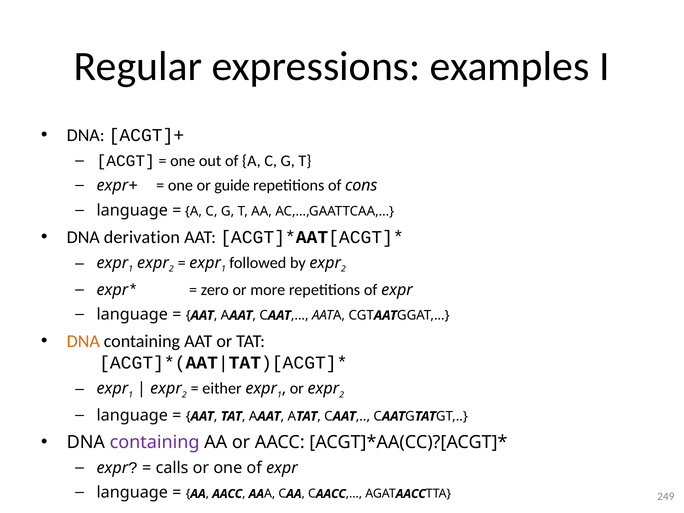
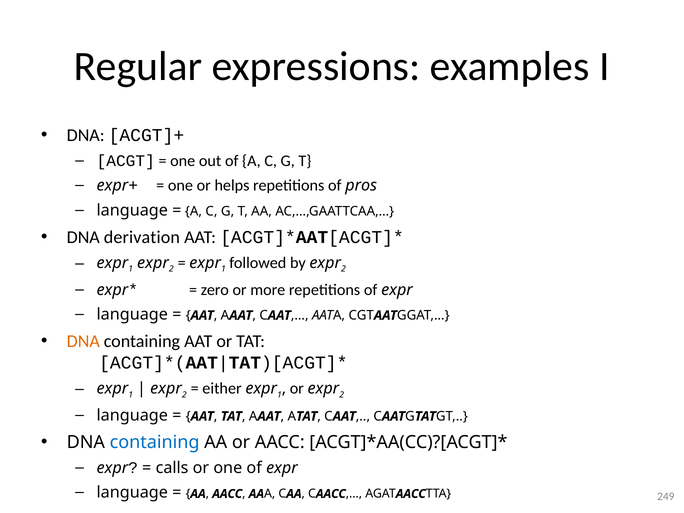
guide: guide -> helps
cons: cons -> pros
containing at (155, 442) colour: purple -> blue
